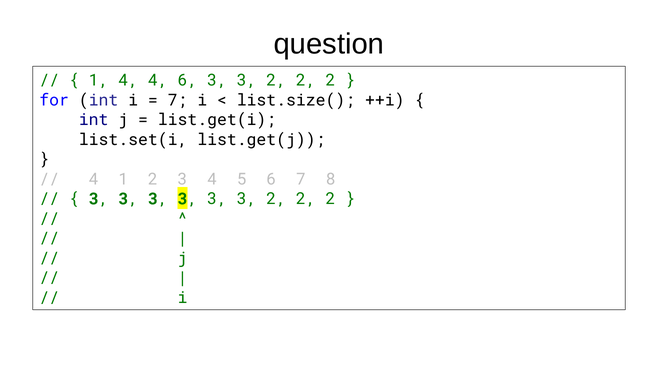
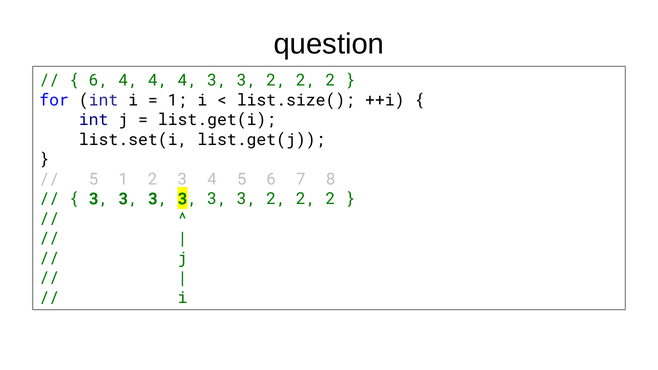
1 at (99, 81): 1 -> 6
4 4 6: 6 -> 4
7 at (178, 100): 7 -> 1
4 at (94, 179): 4 -> 5
